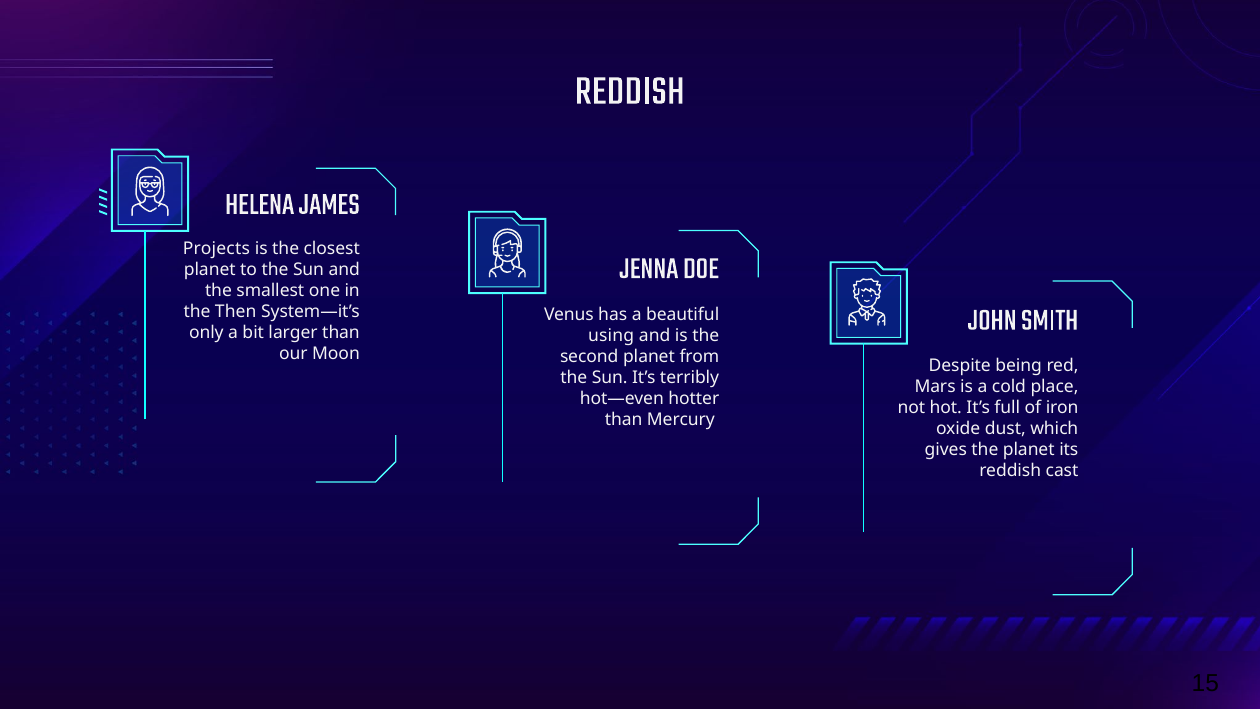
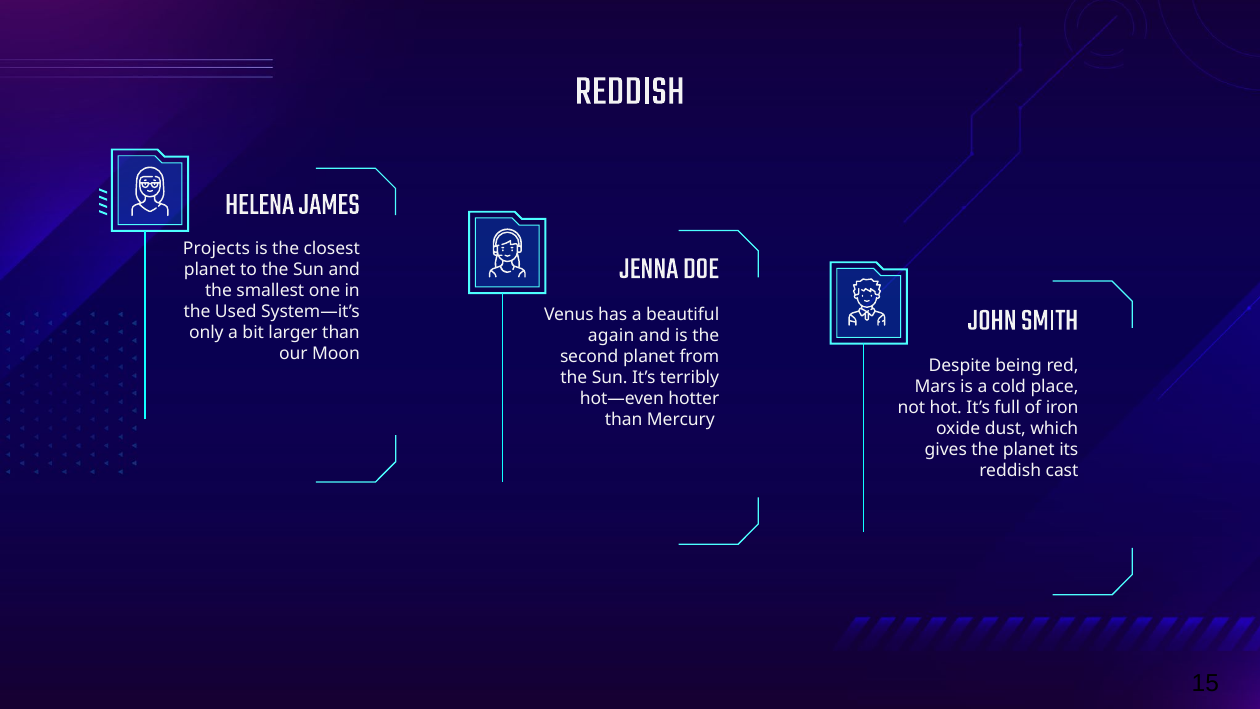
Then: Then -> Used
using: using -> again
